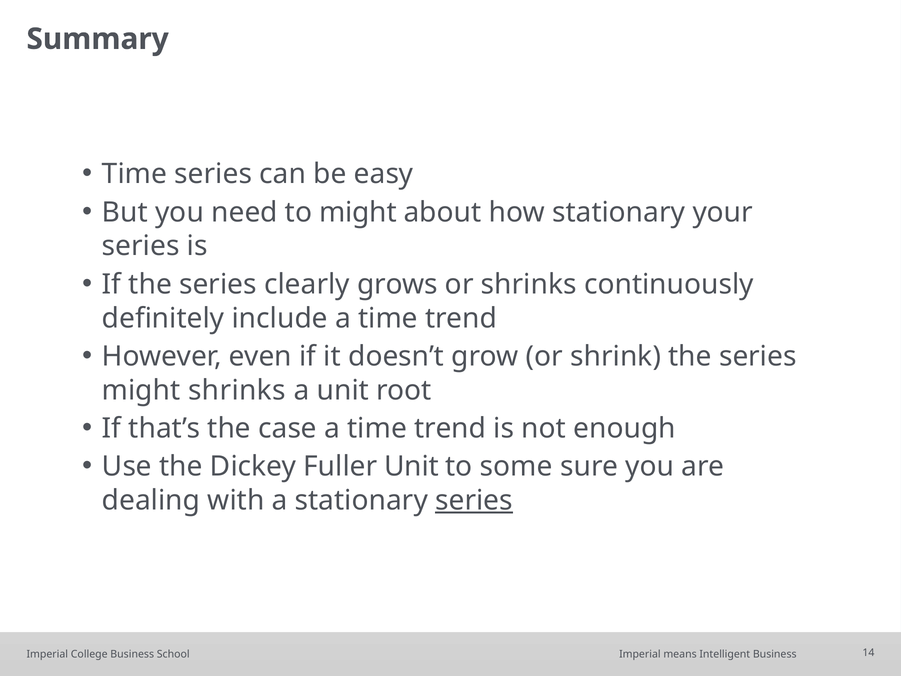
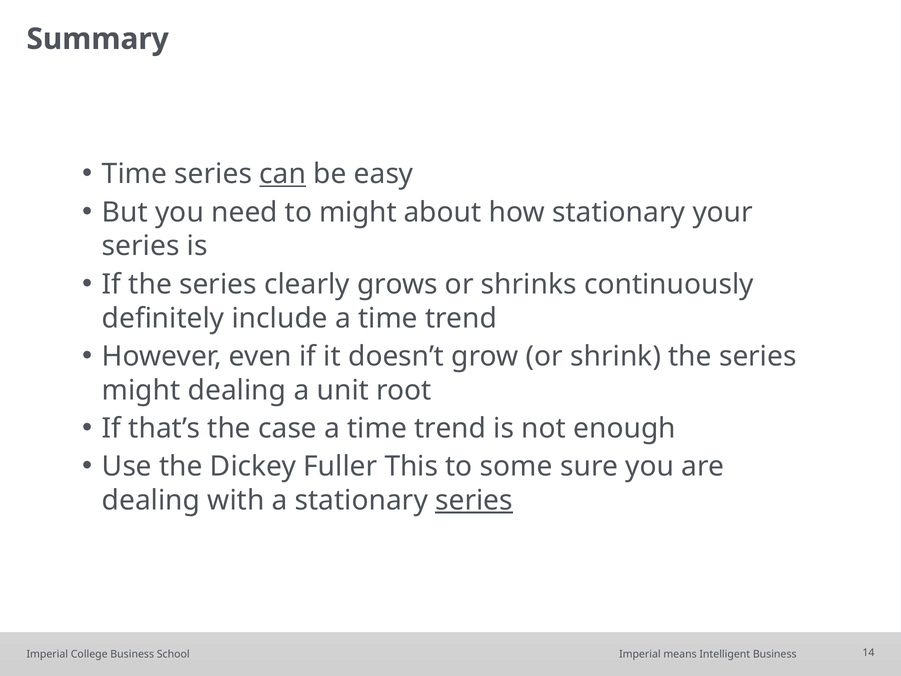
can underline: none -> present
might shrinks: shrinks -> dealing
Fuller Unit: Unit -> This
